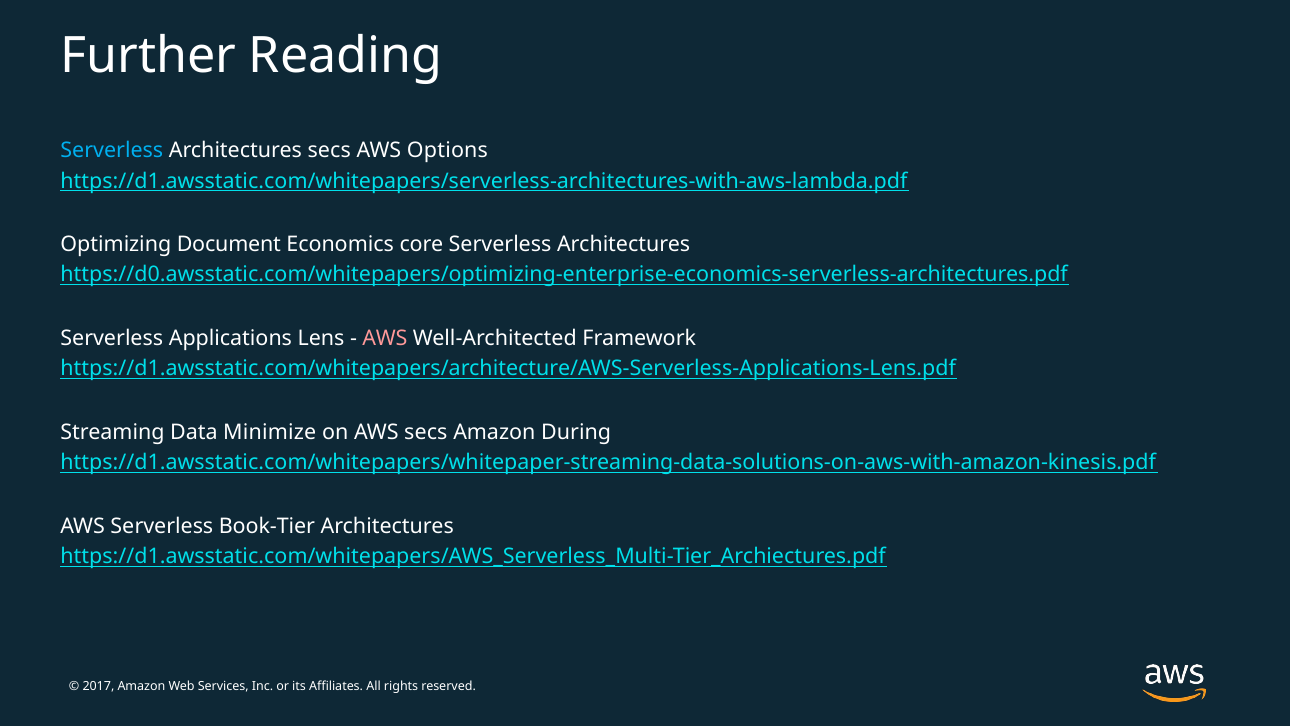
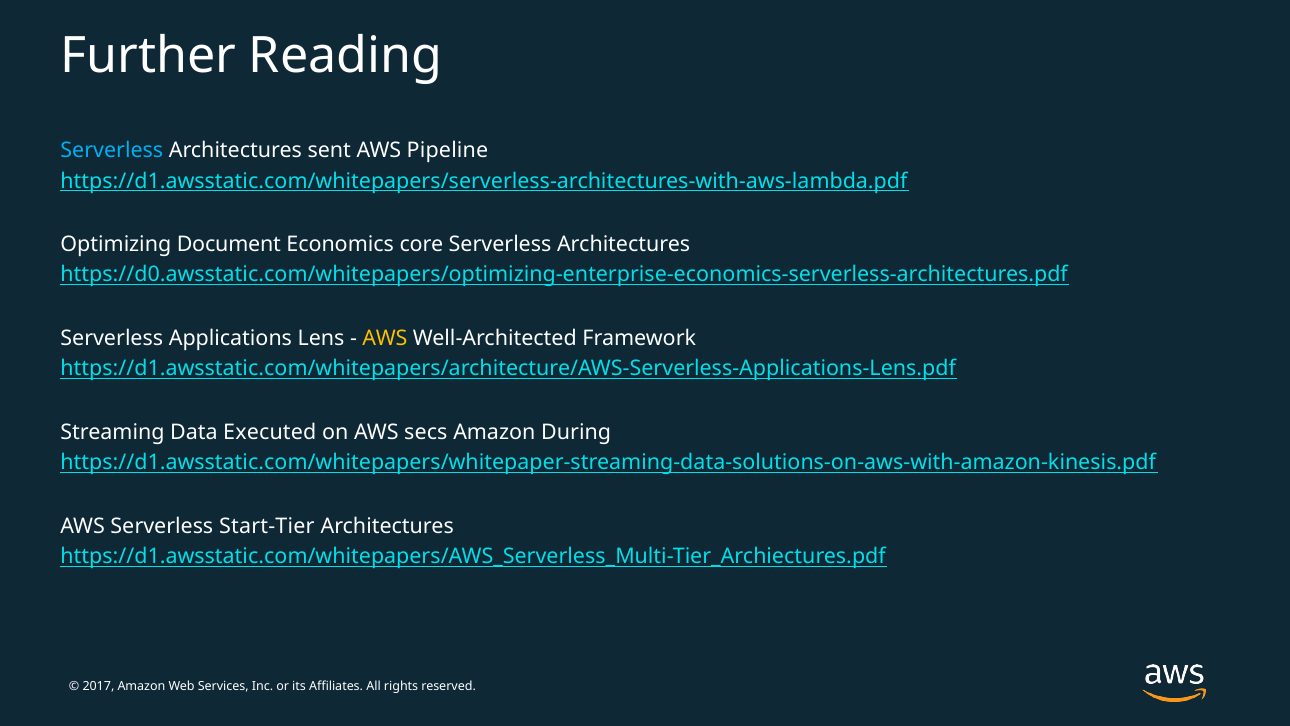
Architectures secs: secs -> sent
Options: Options -> Pipeline
AWS at (385, 338) colour: pink -> yellow
Minimize: Minimize -> Executed
Book-Tier: Book-Tier -> Start-Tier
